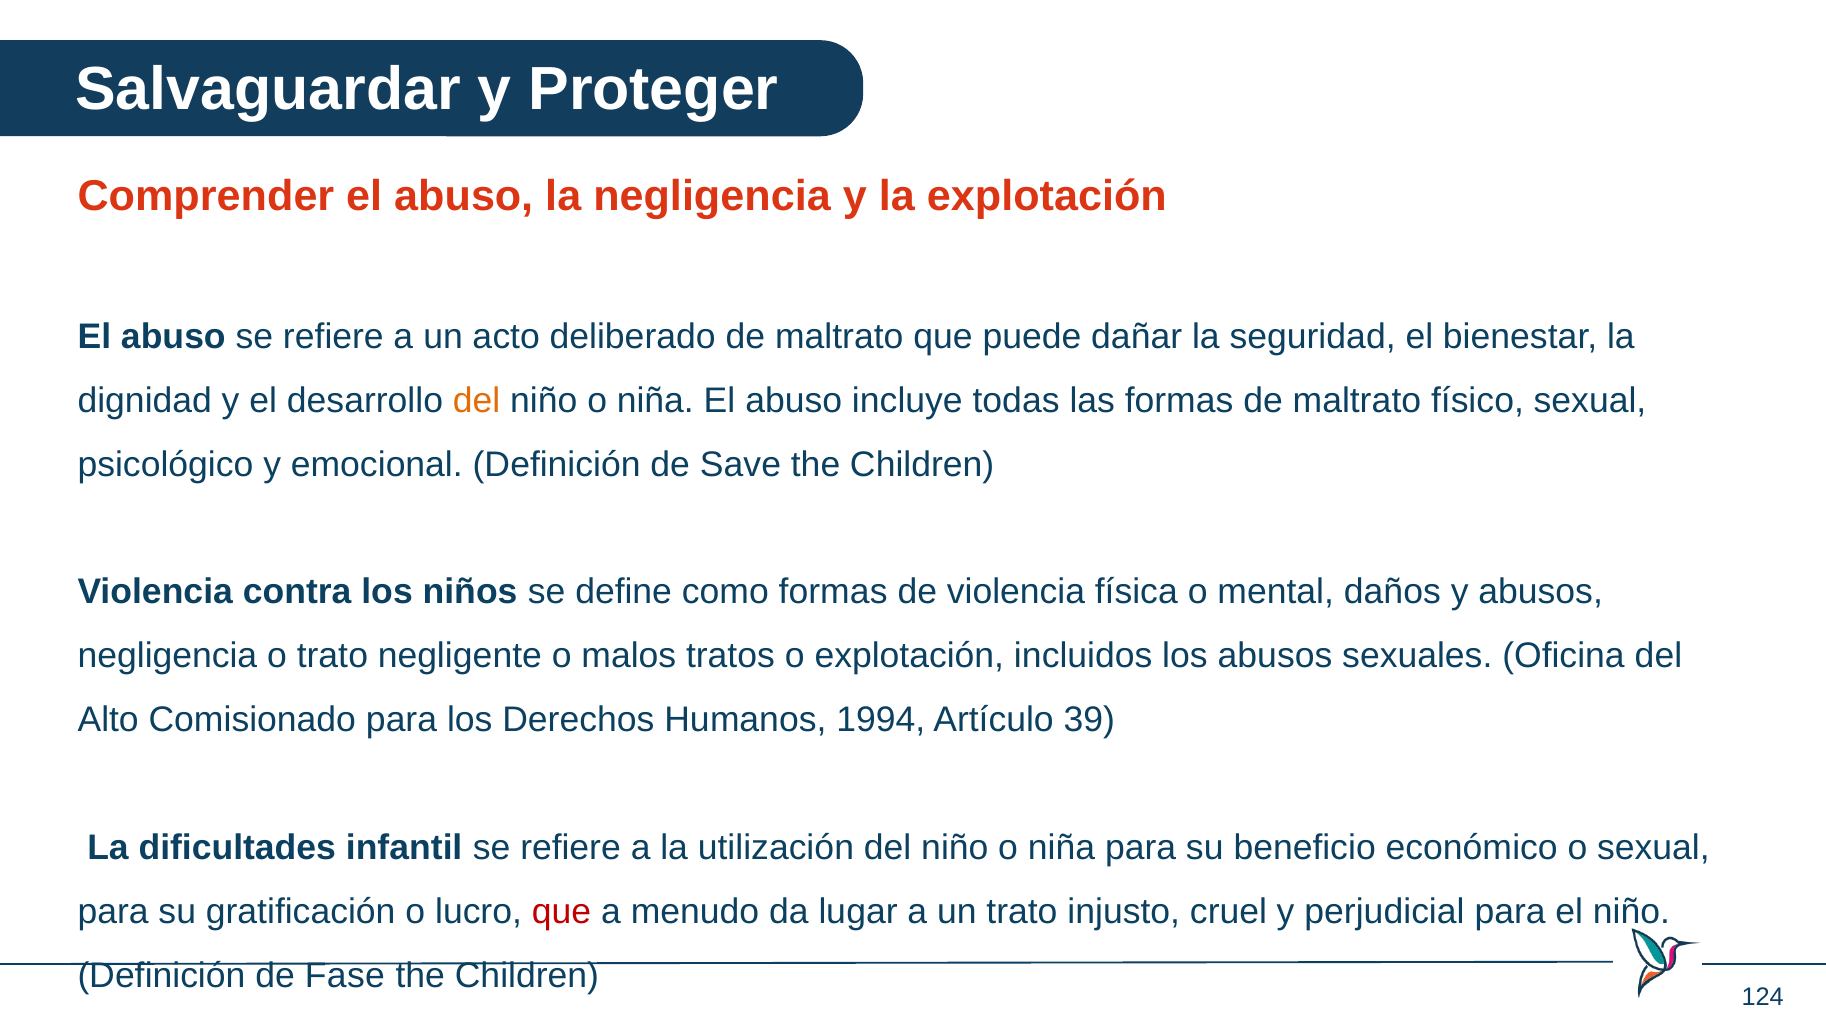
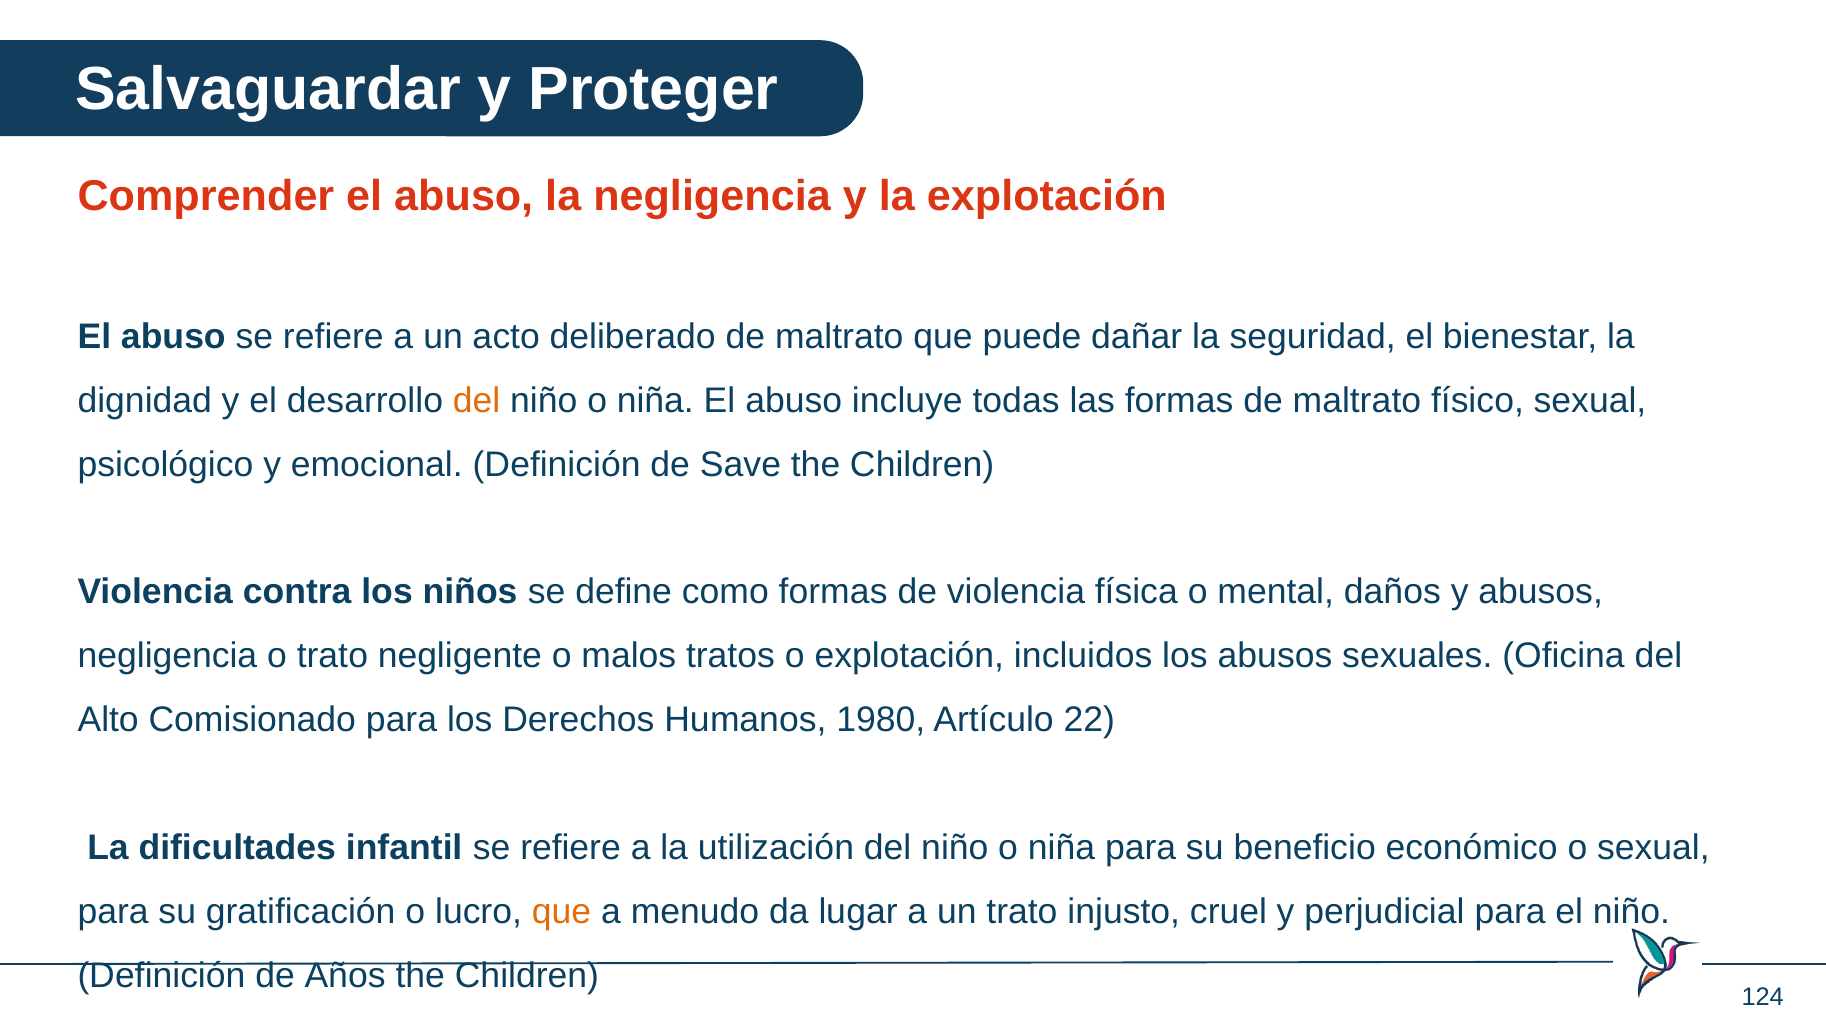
1994: 1994 -> 1980
39: 39 -> 22
que at (561, 912) colour: red -> orange
Fase: Fase -> Años
